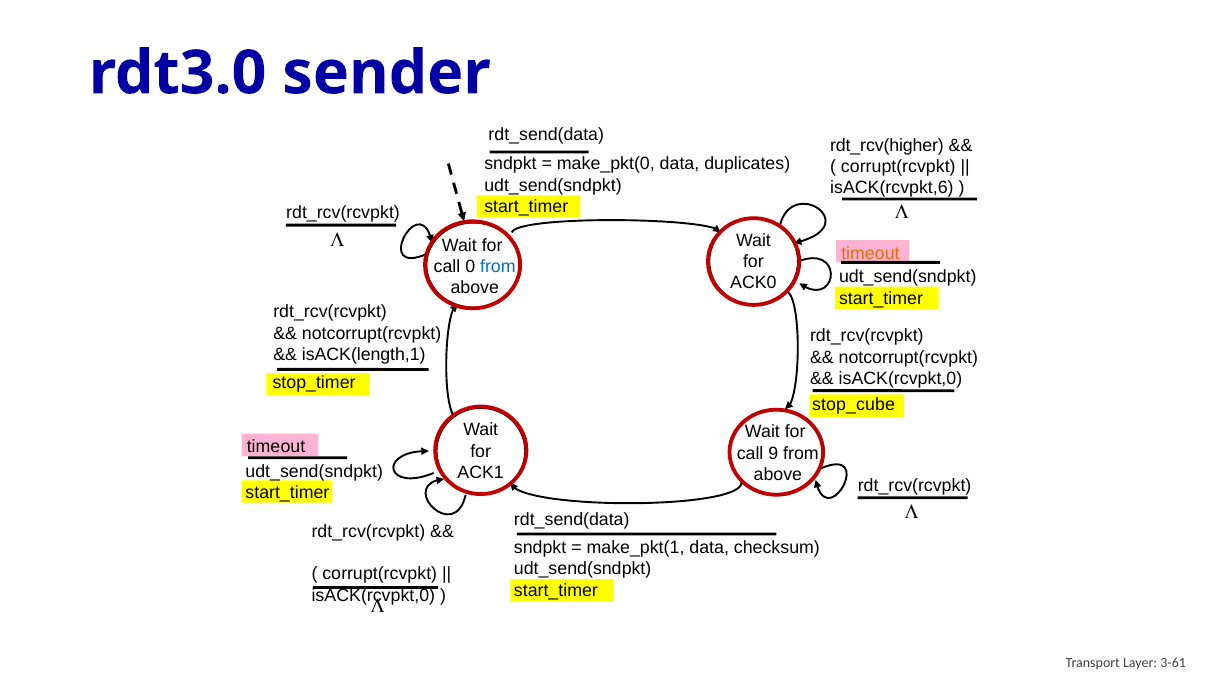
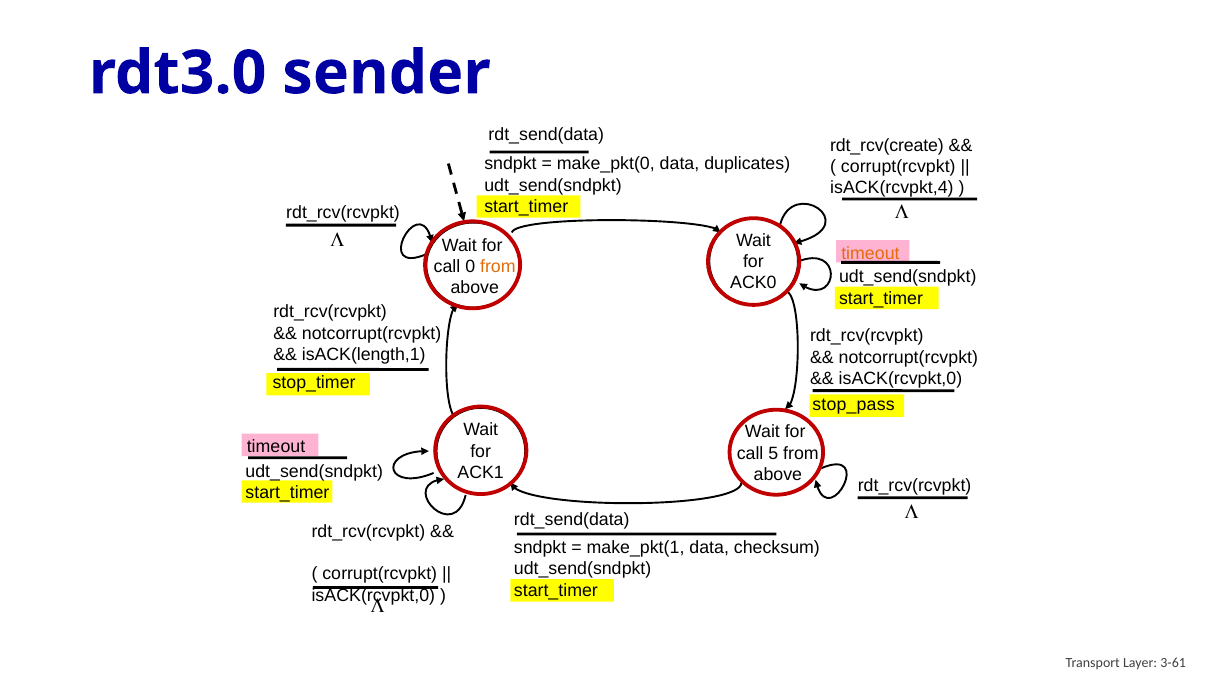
rdt_rcv(higher: rdt_rcv(higher -> rdt_rcv(create
isACK(rcvpkt,6: isACK(rcvpkt,6 -> isACK(rcvpkt,4
from at (498, 267) colour: blue -> orange
stop_cube: stop_cube -> stop_pass
9: 9 -> 5
